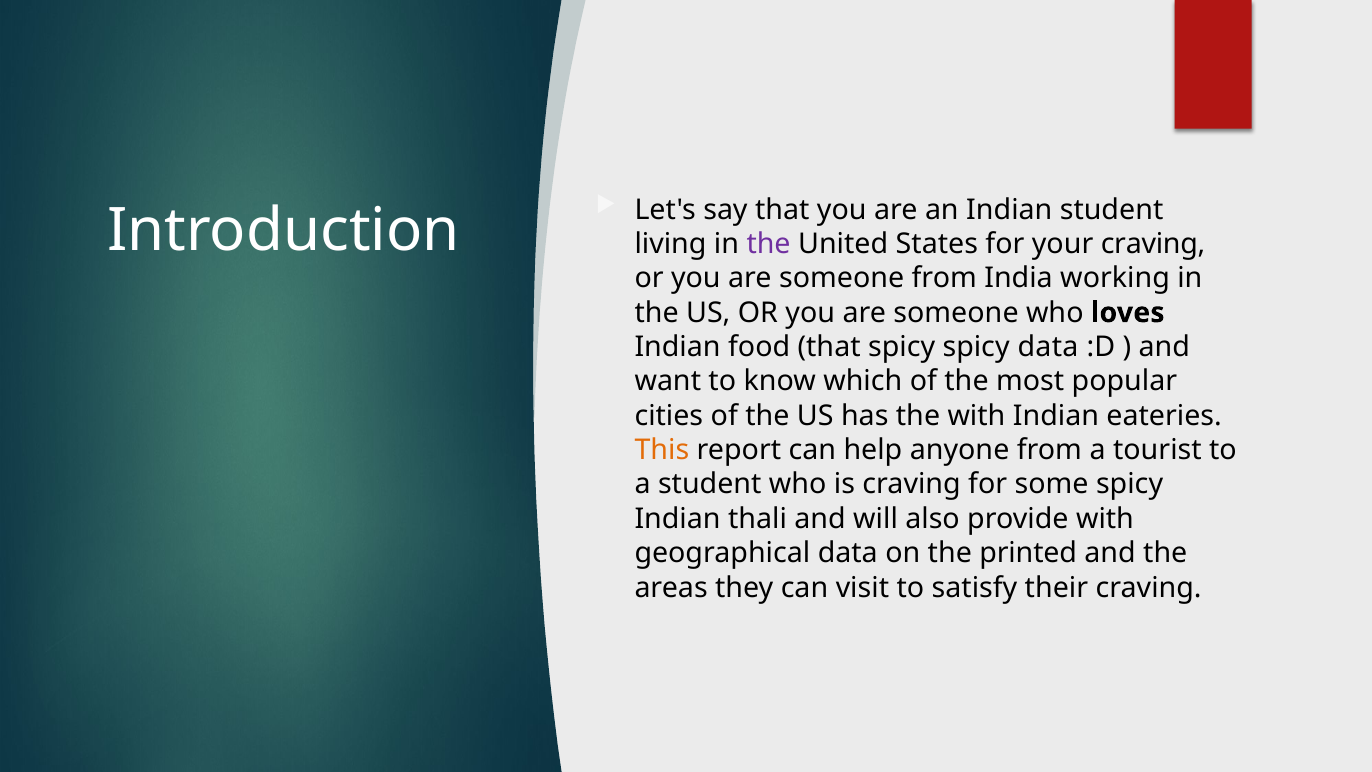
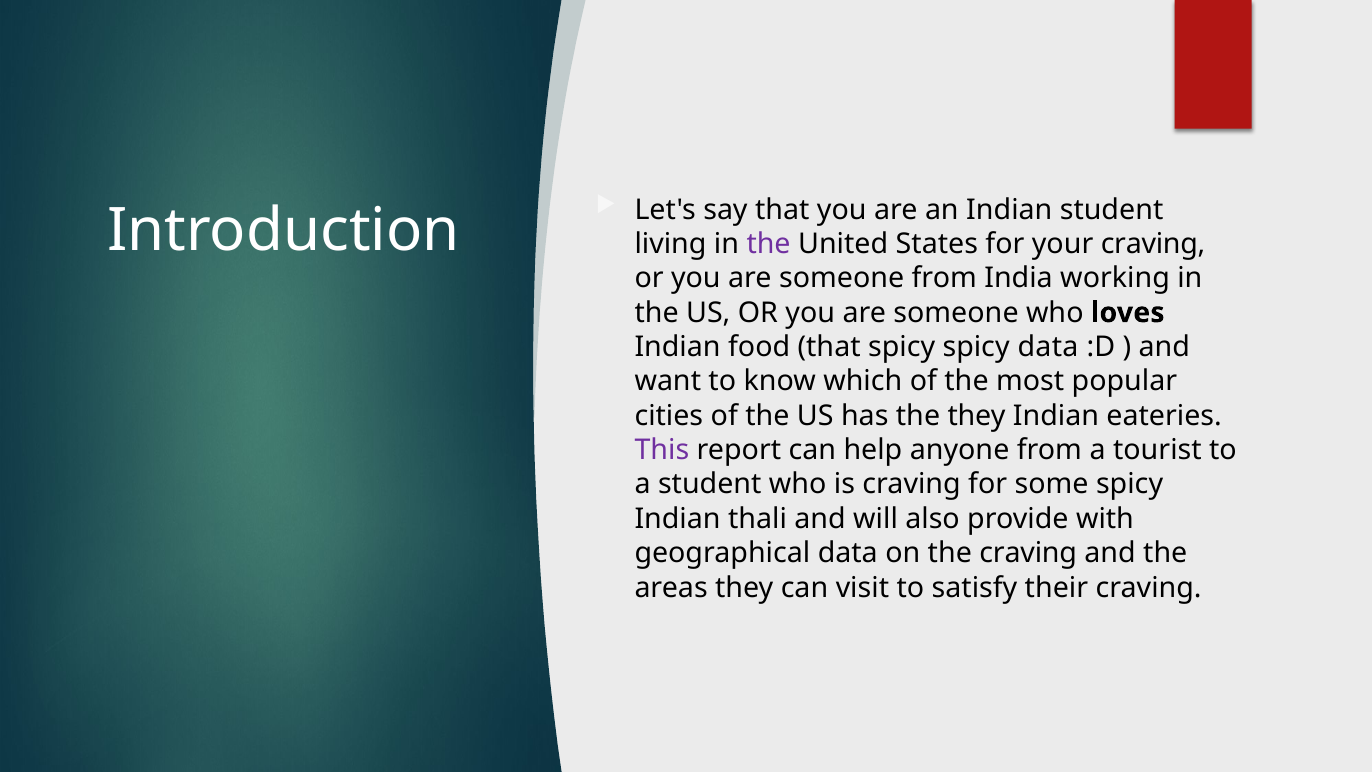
the with: with -> they
This colour: orange -> purple
the printed: printed -> craving
